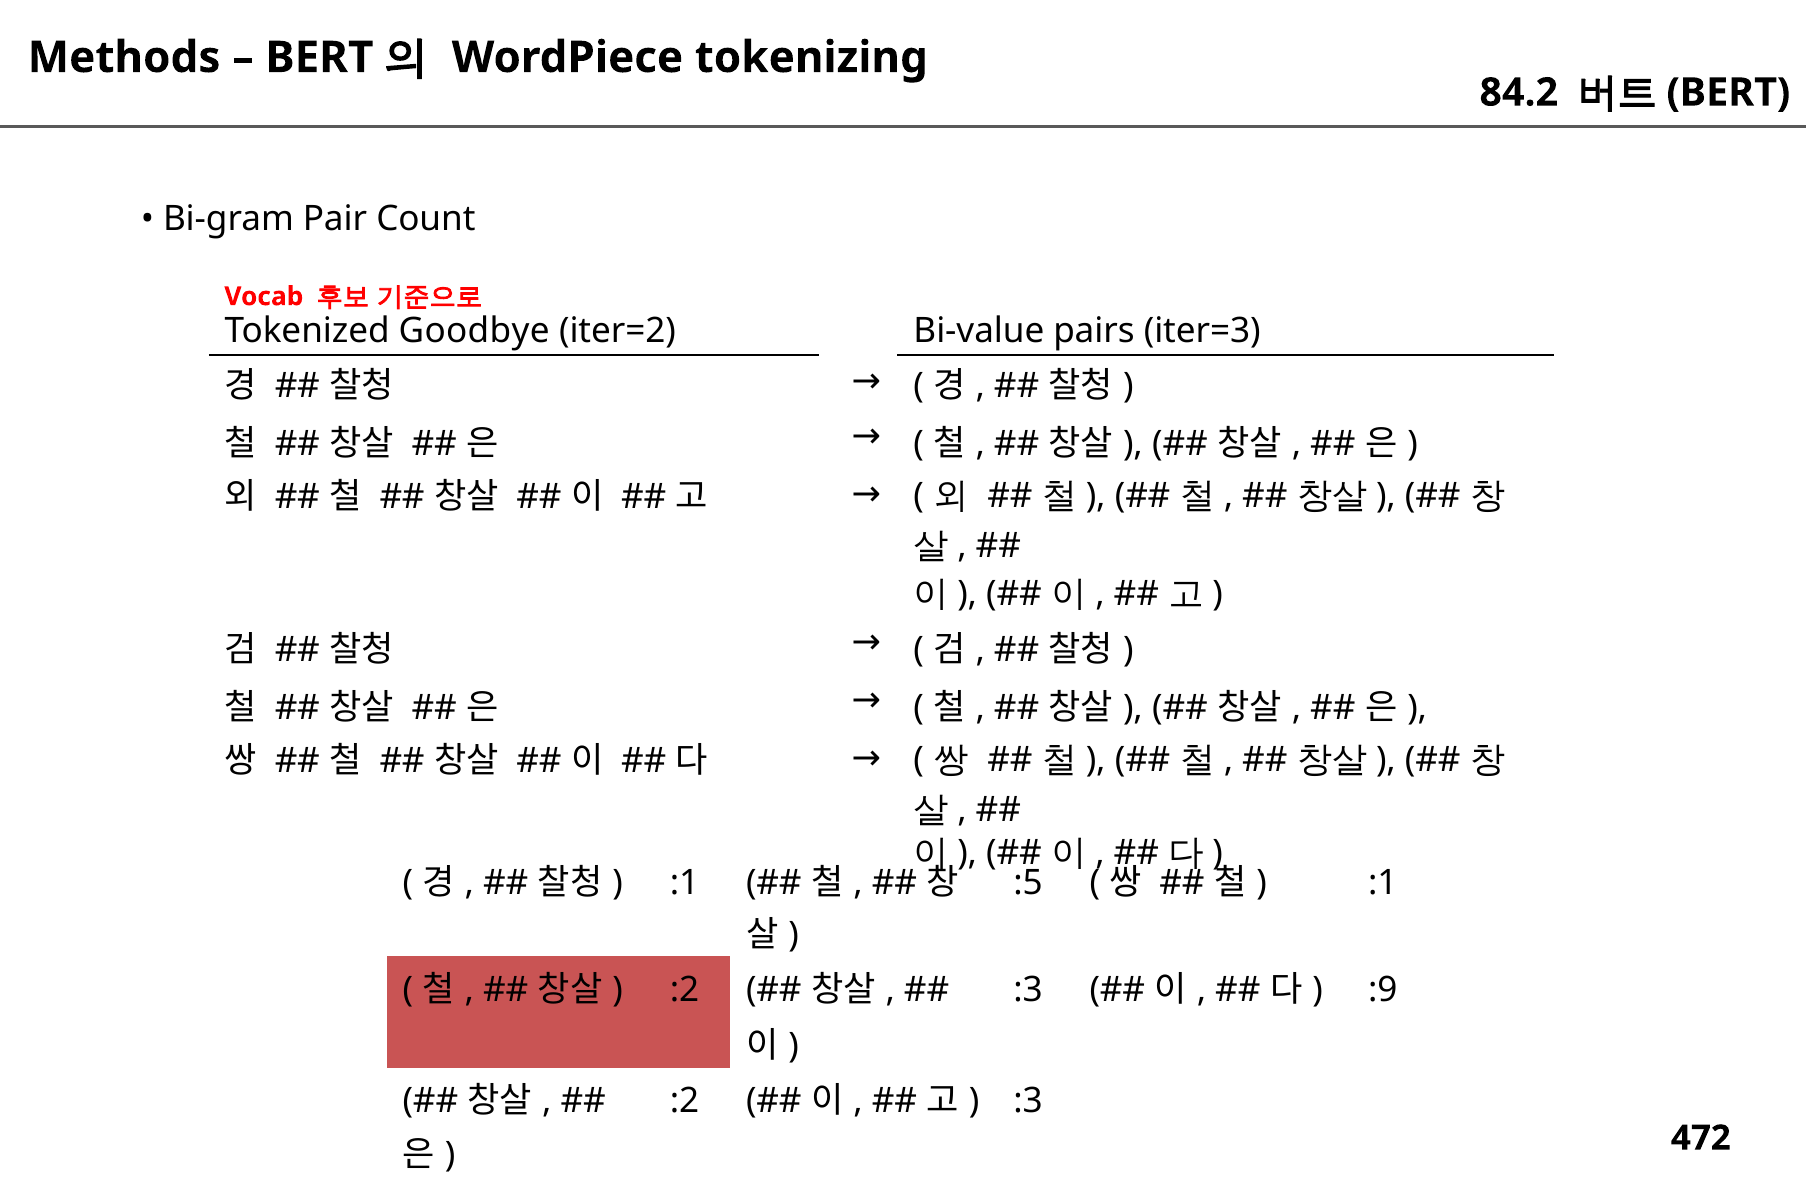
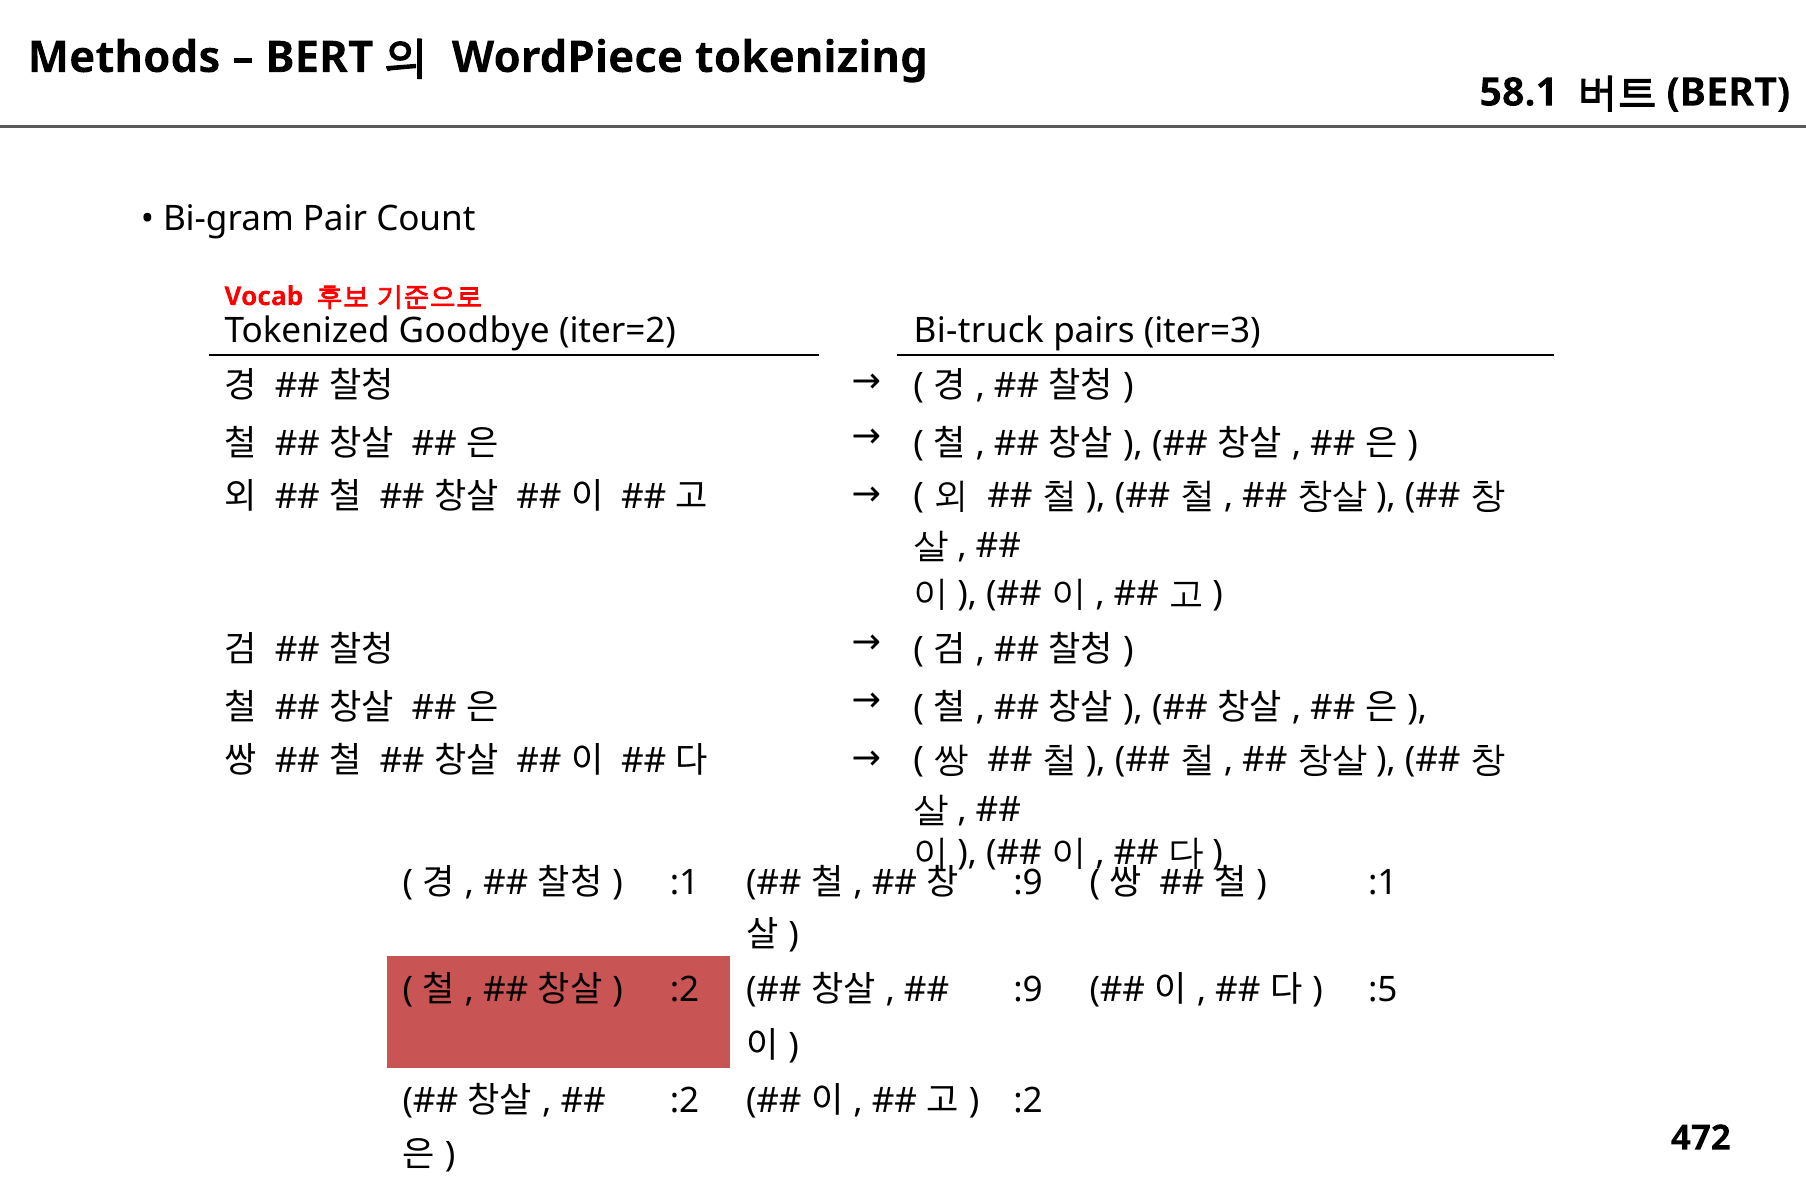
84.2: 84.2 -> 58.1
Bi-value: Bi-value -> Bi-truck
:5 at (1028, 883): :5 -> :9
:3 at (1028, 991): :3 -> :9
:9: :9 -> :5
:3 at (1028, 1101): :3 -> :2
